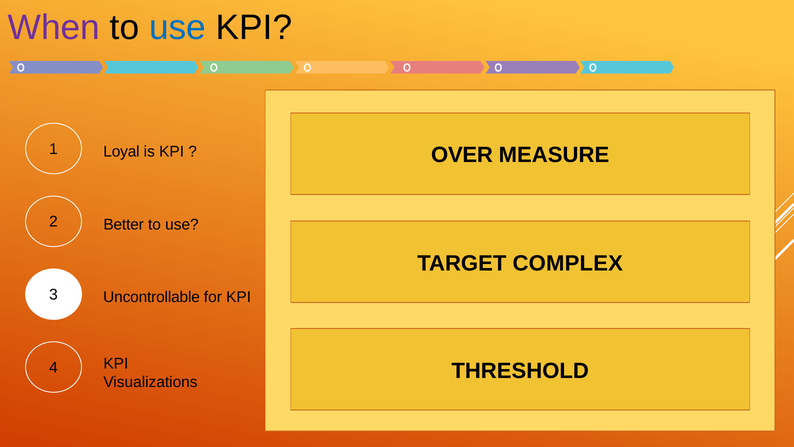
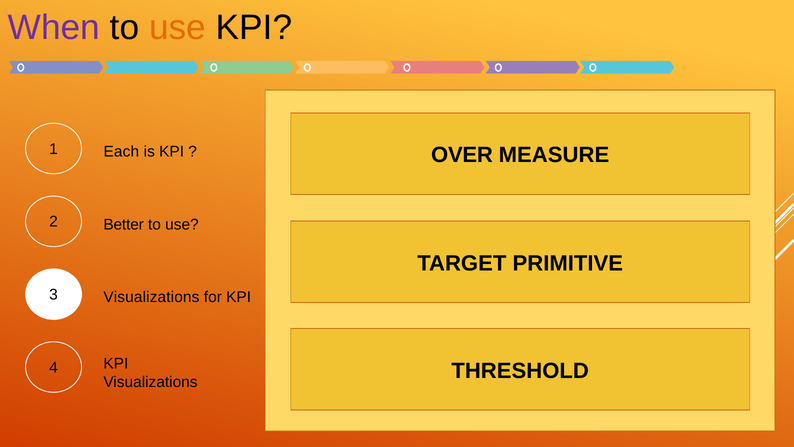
use at (178, 28) colour: blue -> orange
Loyal: Loyal -> Each
COMPLEX: COMPLEX -> PRIMITIVE
Uncontrollable at (152, 297): Uncontrollable -> Visualizations
